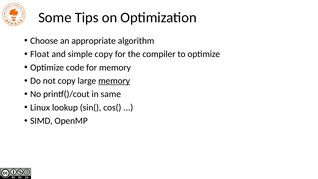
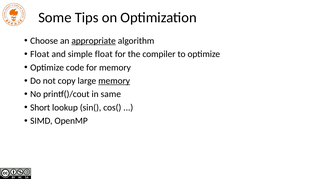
appropriate underline: none -> present
simple copy: copy -> float
Linux: Linux -> Short
